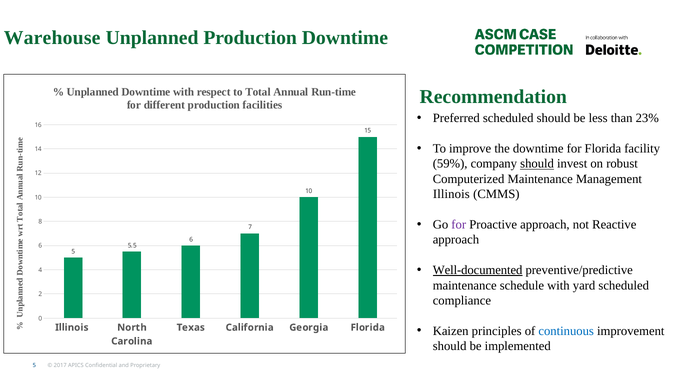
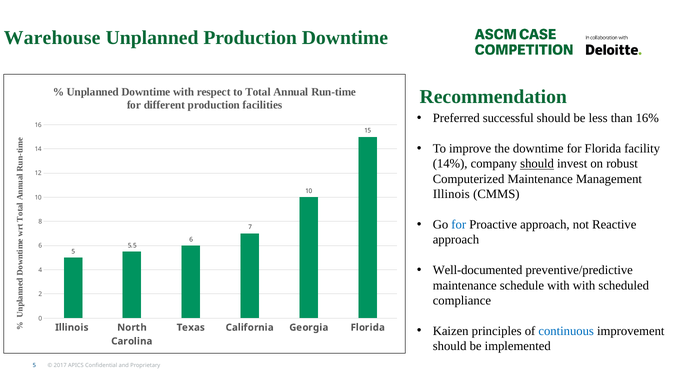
Preferred scheduled: scheduled -> successful
23%: 23% -> 16%
59%: 59% -> 14%
for at (459, 224) colour: purple -> blue
Well-documented underline: present -> none
with yard: yard -> with
